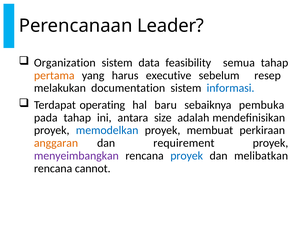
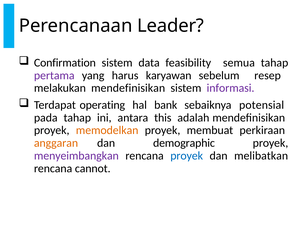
Organization: Organization -> Confirmation
pertama colour: orange -> purple
executive: executive -> karyawan
melakukan documentation: documentation -> mendefinisikan
informasi colour: blue -> purple
baru: baru -> bank
pembuka: pembuka -> potensial
size: size -> this
memodelkan colour: blue -> orange
requirement: requirement -> demographic
